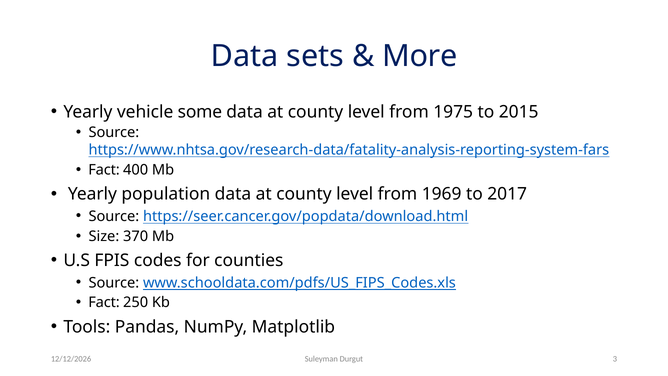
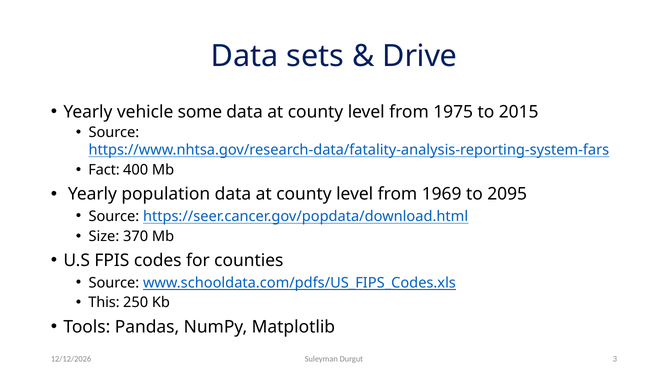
More: More -> Drive
2017: 2017 -> 2095
Fact at (104, 302): Fact -> This
